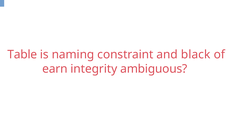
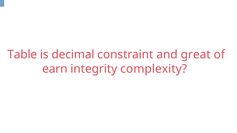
naming: naming -> decimal
black: black -> great
ambiguous: ambiguous -> complexity
